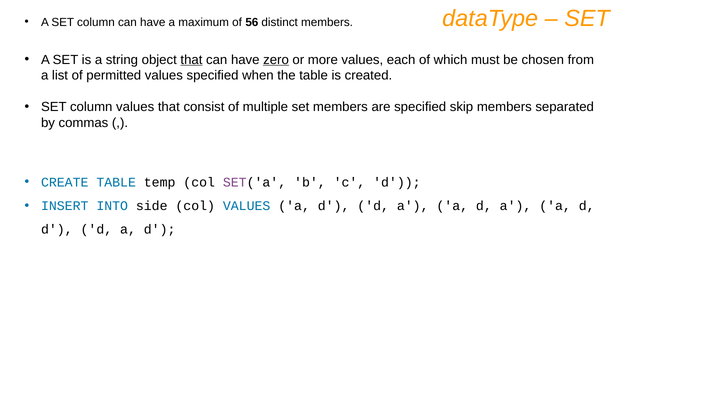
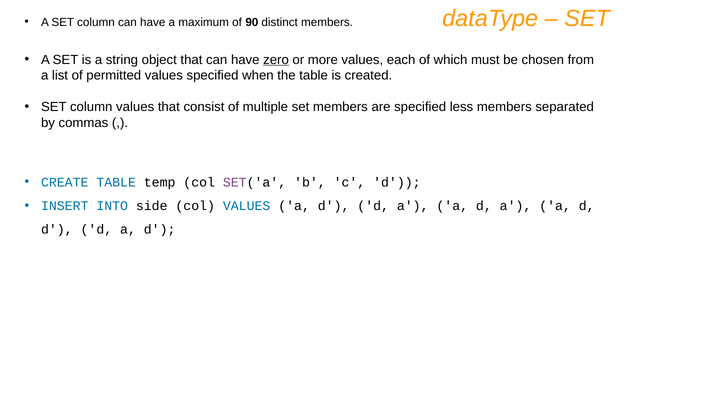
56: 56 -> 90
that at (191, 60) underline: present -> none
skip: skip -> less
